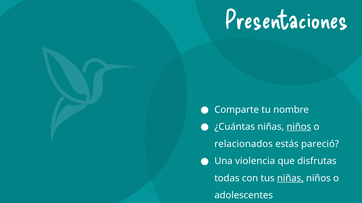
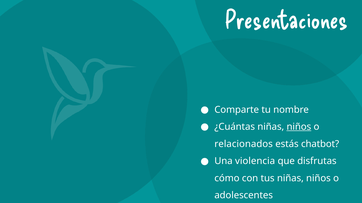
pareció: pareció -> chatbot
todas: todas -> cómo
niñas at (290, 179) underline: present -> none
